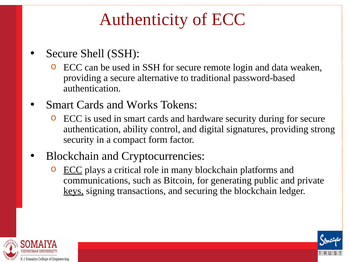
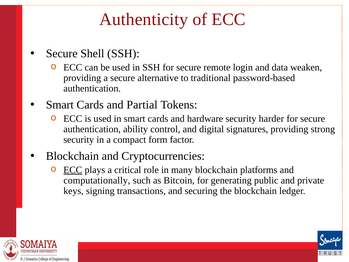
Works: Works -> Partial
during: during -> harder
communications: communications -> computationally
keys underline: present -> none
